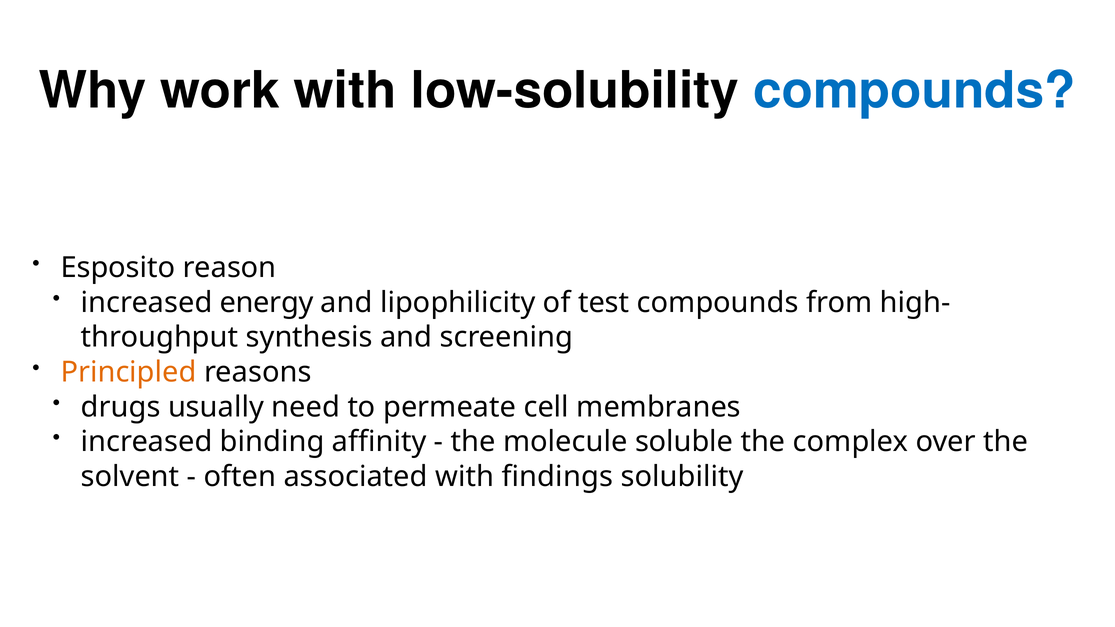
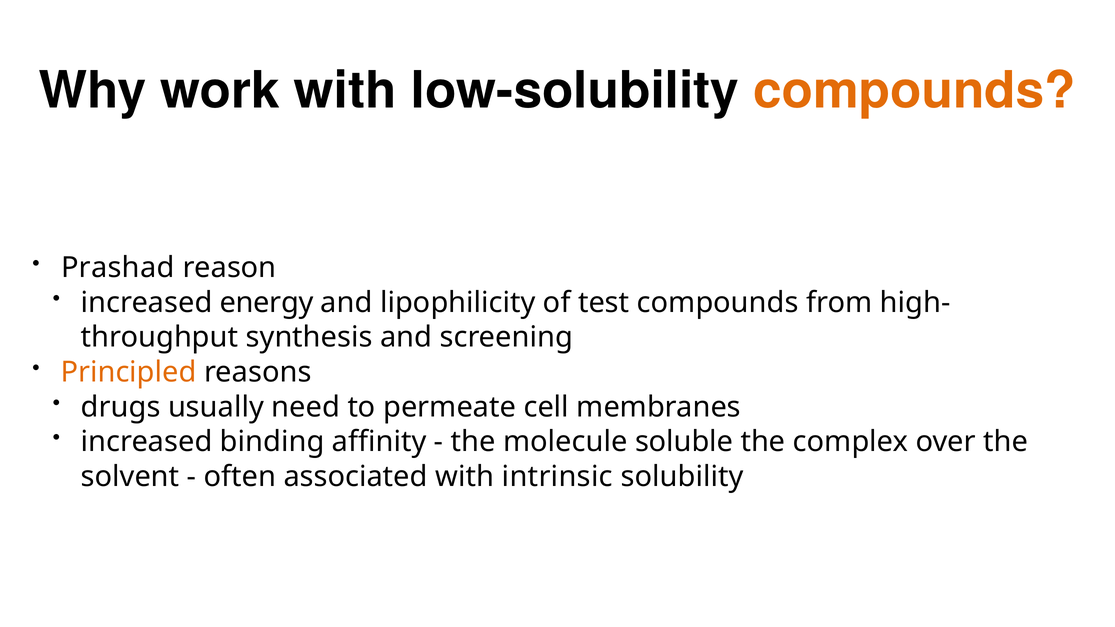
compounds at (915, 91) colour: blue -> orange
Esposito: Esposito -> Prashad
findings: findings -> intrinsic
